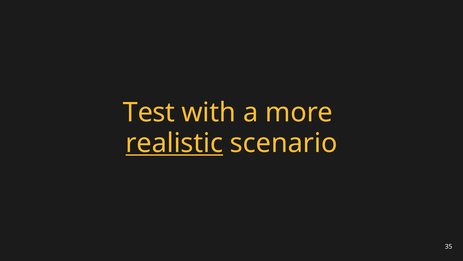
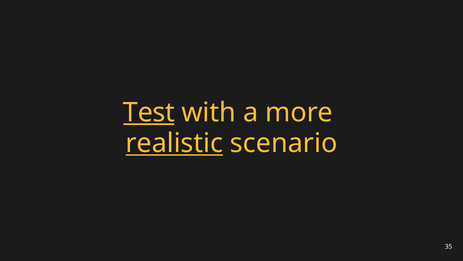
Test underline: none -> present
